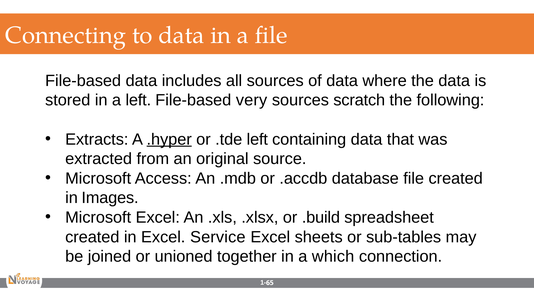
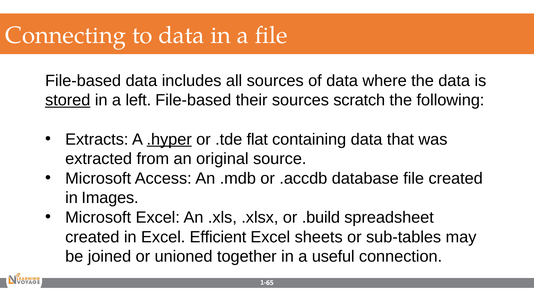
stored underline: none -> present
very: very -> their
.tde left: left -> flat
Service: Service -> Efficient
which: which -> useful
